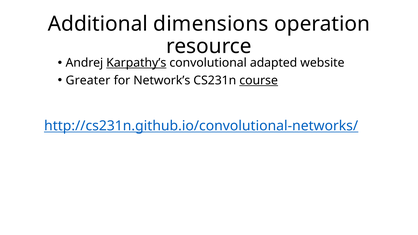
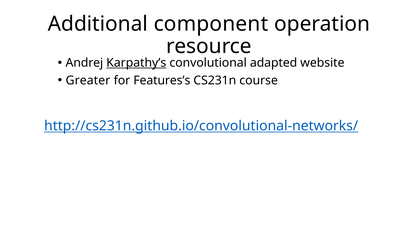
dimensions: dimensions -> component
Network’s: Network’s -> Features’s
course underline: present -> none
